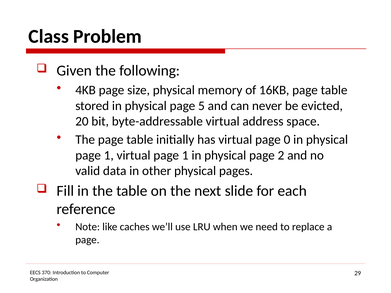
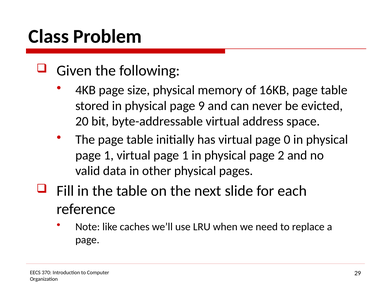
5: 5 -> 9
